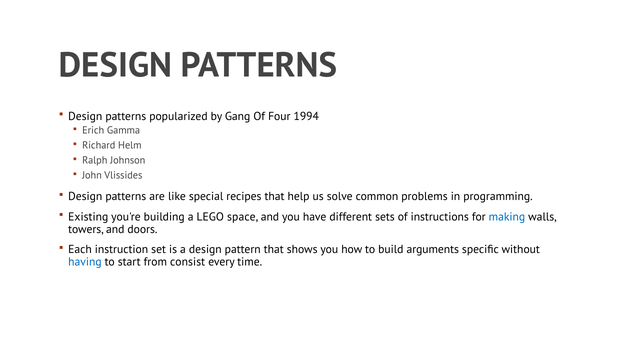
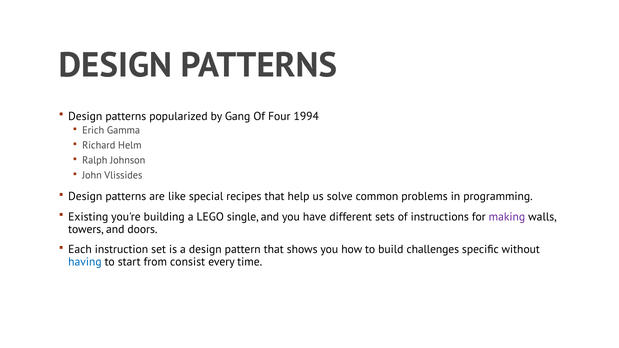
space: space -> single
making colour: blue -> purple
arguments: arguments -> challenges
